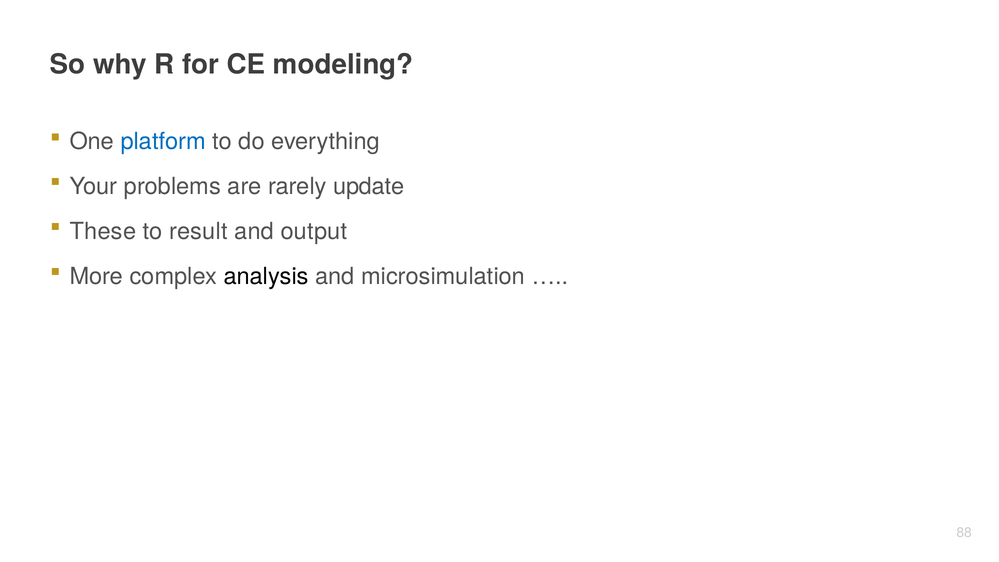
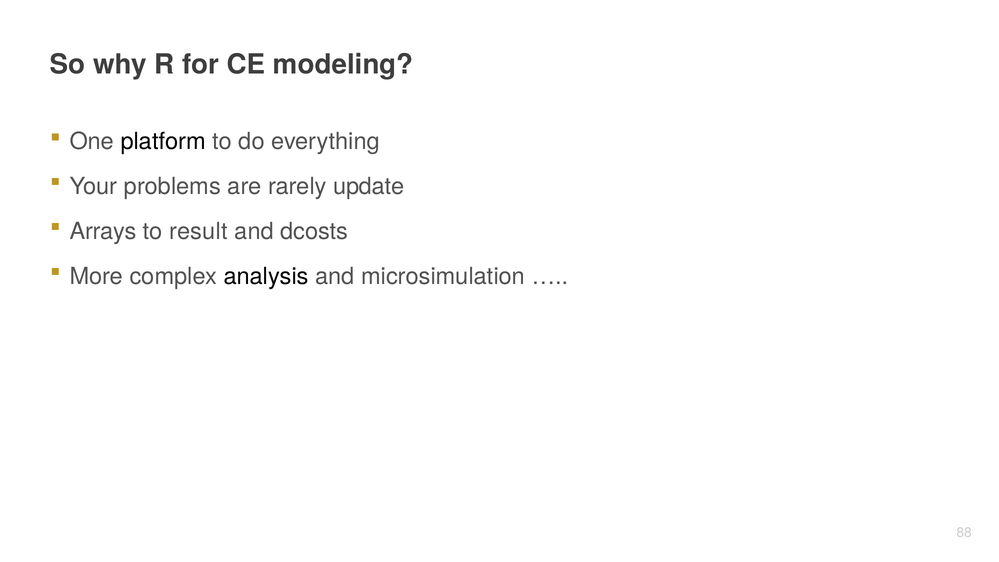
platform colour: blue -> black
These: These -> Arrays
output: output -> dcosts
